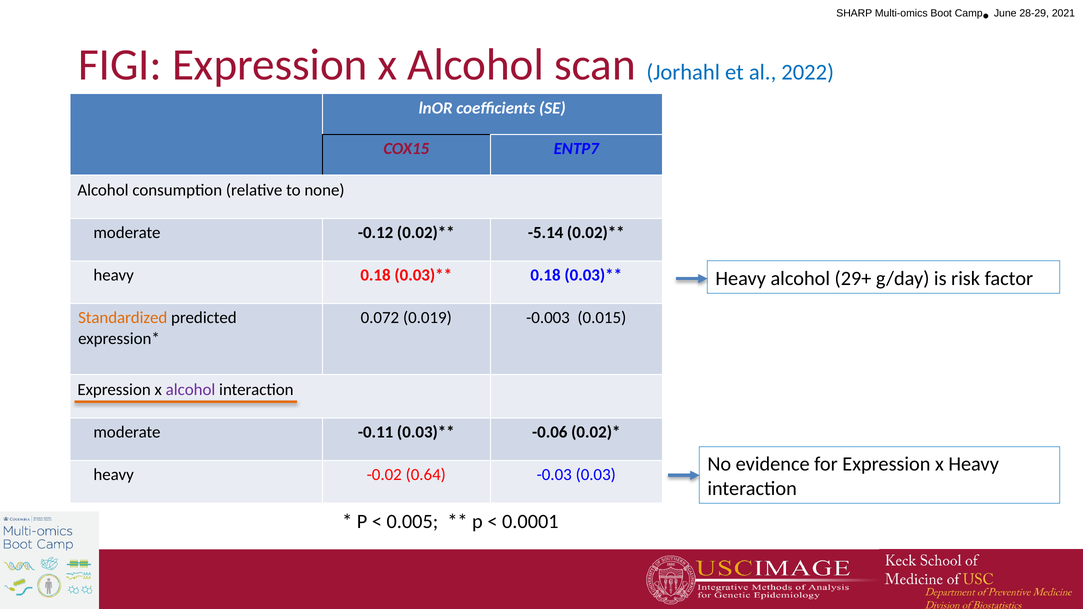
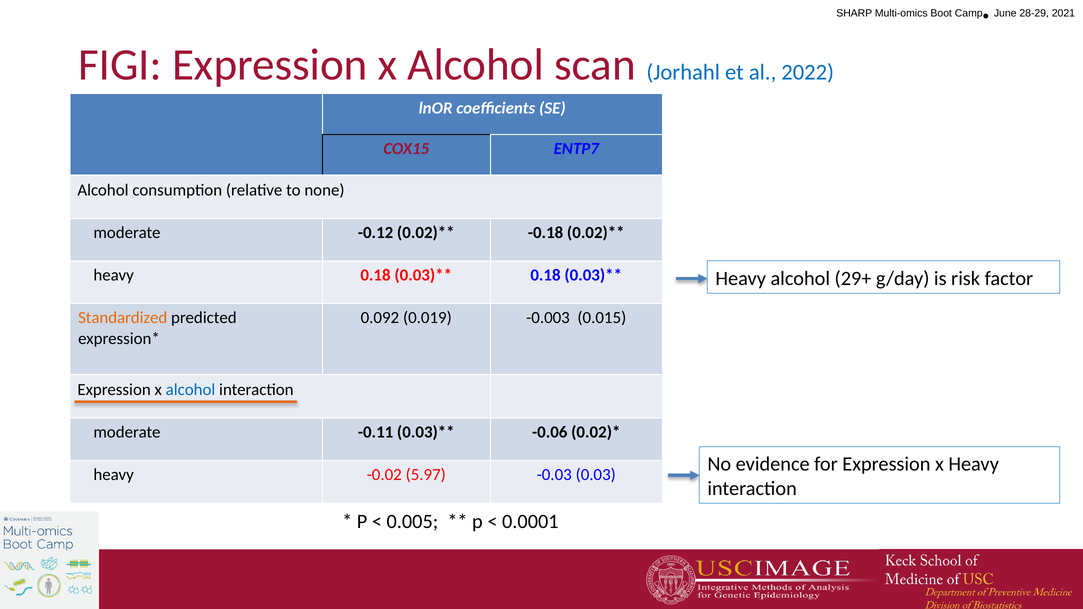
-5.14: -5.14 -> -0.18
0.072: 0.072 -> 0.092
alcohol at (191, 390) colour: purple -> blue
0.64: 0.64 -> 5.97
